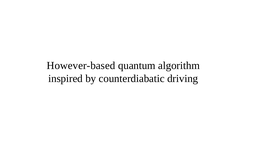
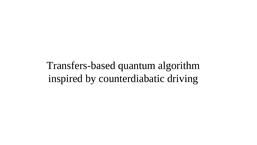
However-based: However-based -> Transfers-based
